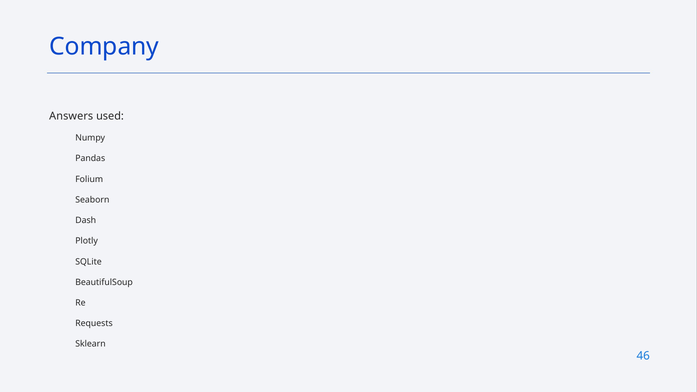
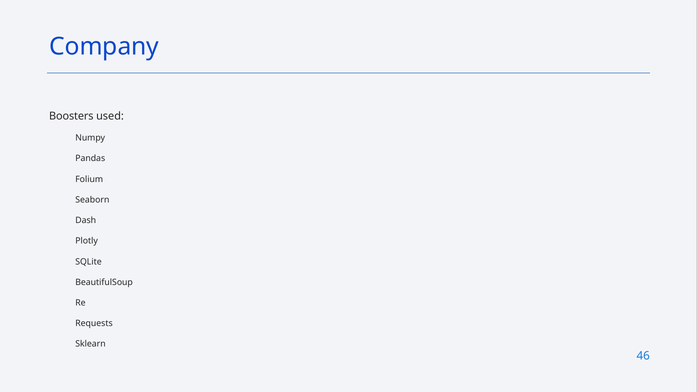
Answers: Answers -> Boosters
